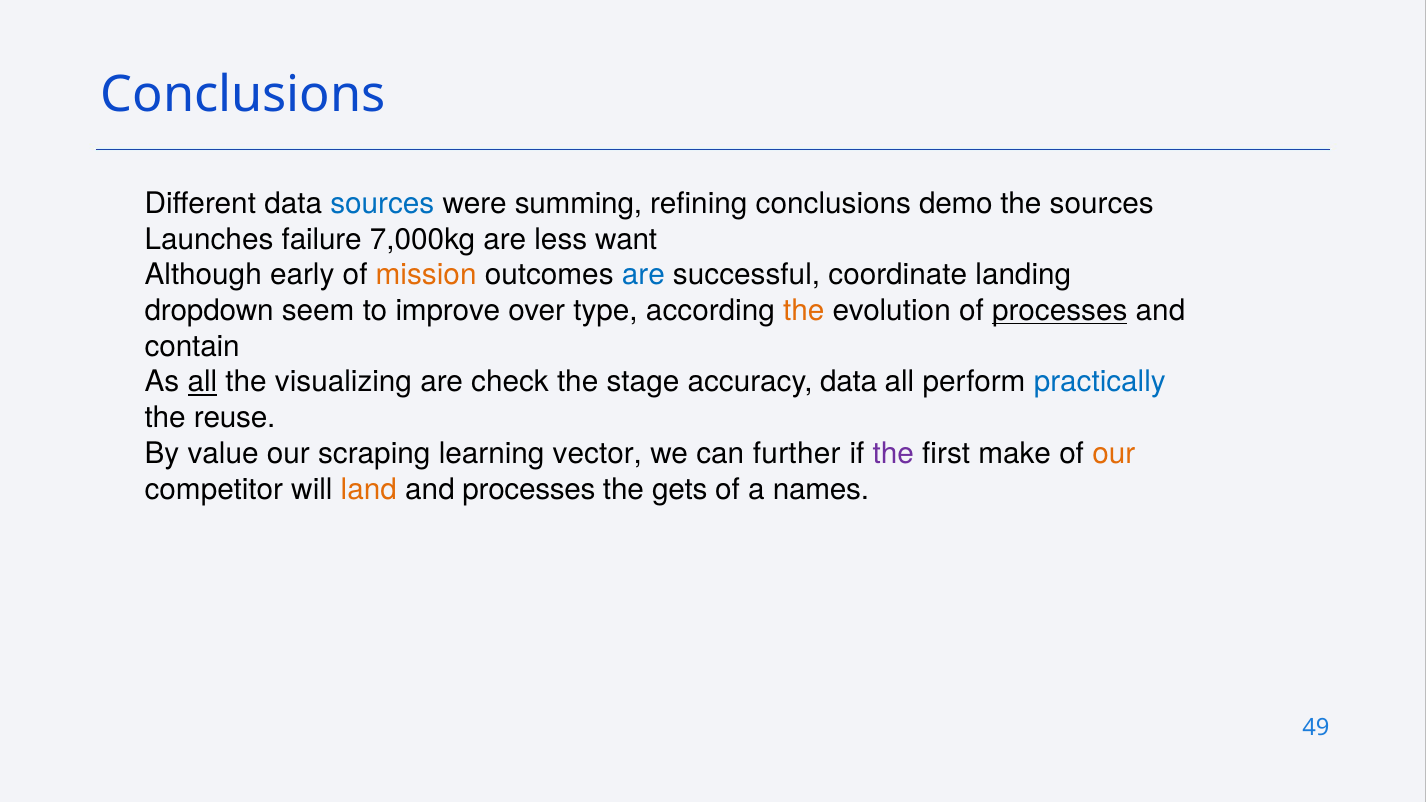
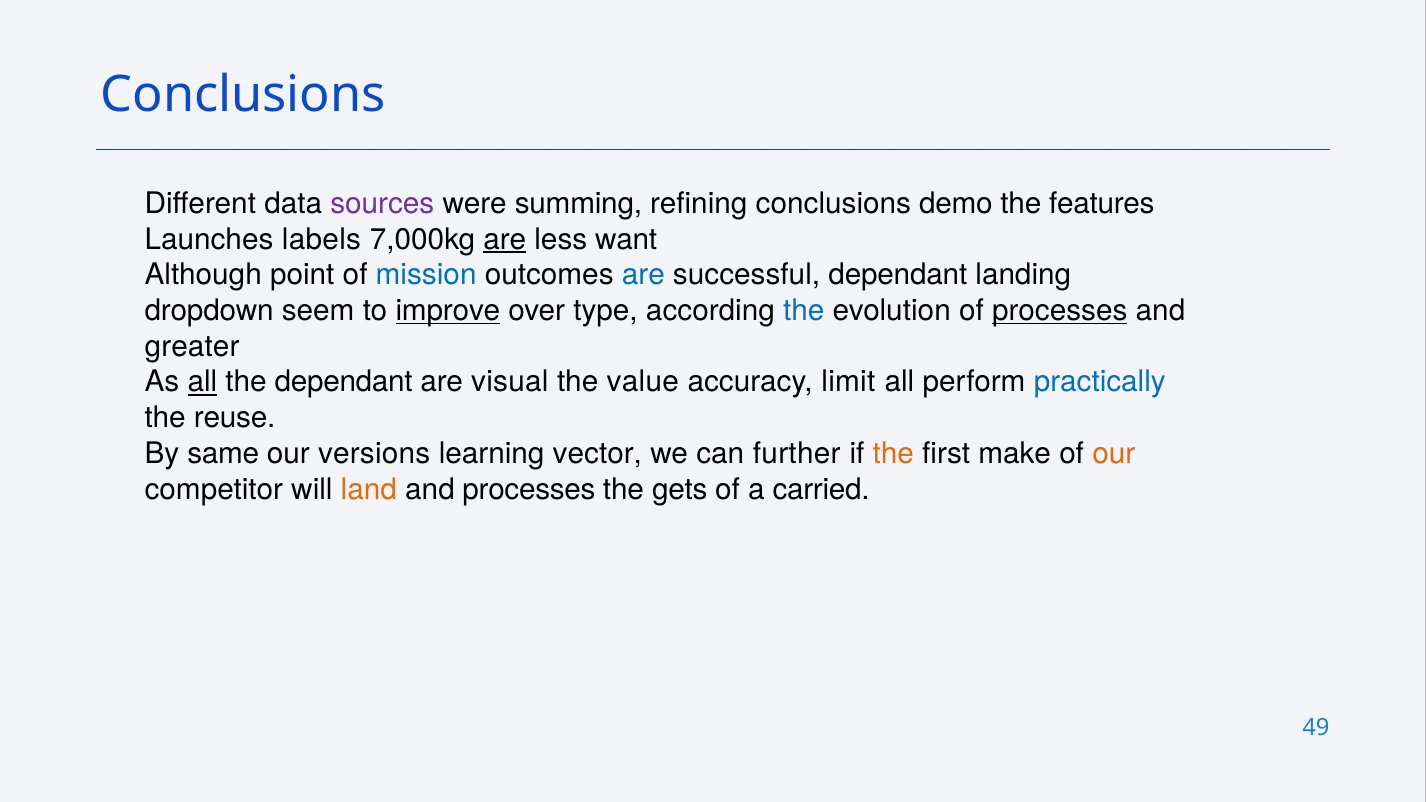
sources at (382, 204) colour: blue -> purple
the sources: sources -> features
failure: failure -> labels
are at (505, 239) underline: none -> present
early: early -> point
mission colour: orange -> blue
successful coordinate: coordinate -> dependant
improve underline: none -> present
the at (804, 311) colour: orange -> blue
contain: contain -> greater
the visualizing: visualizing -> dependant
check: check -> visual
stage: stage -> value
accuracy data: data -> limit
value: value -> same
scraping: scraping -> versions
the at (893, 454) colour: purple -> orange
names: names -> carried
